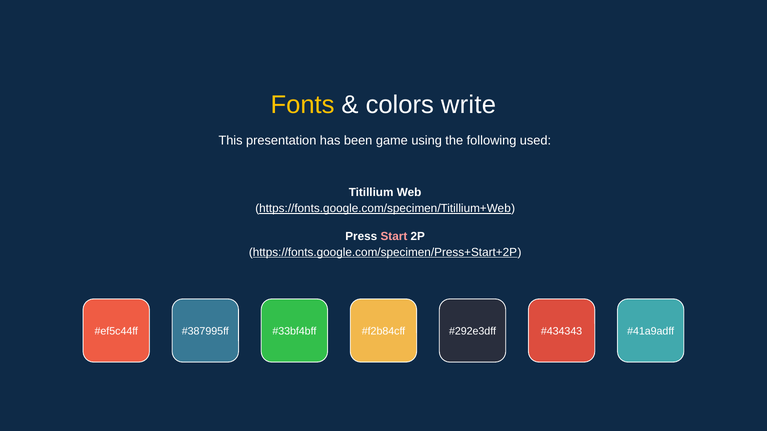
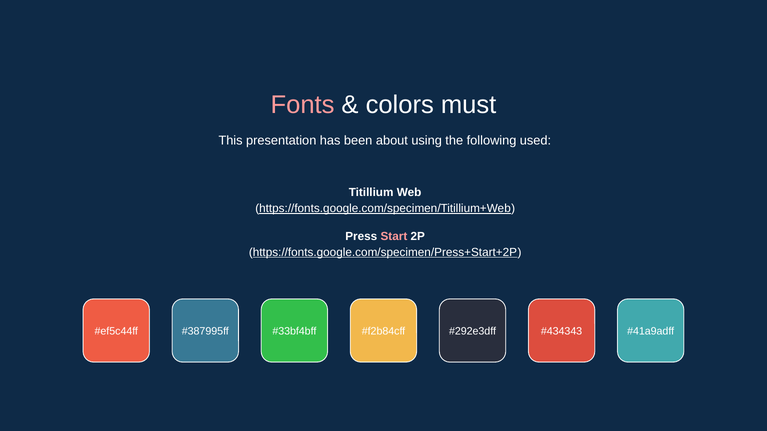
Fonts colour: yellow -> pink
write: write -> must
game: game -> about
